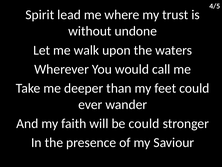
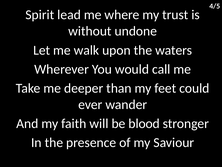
be could: could -> blood
